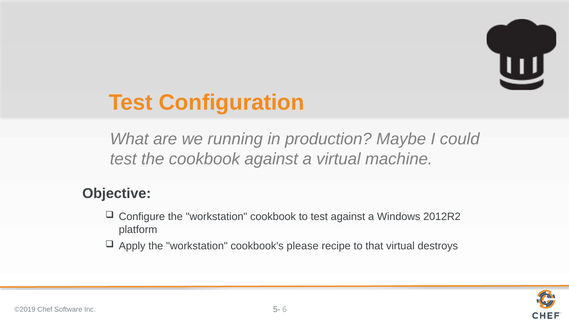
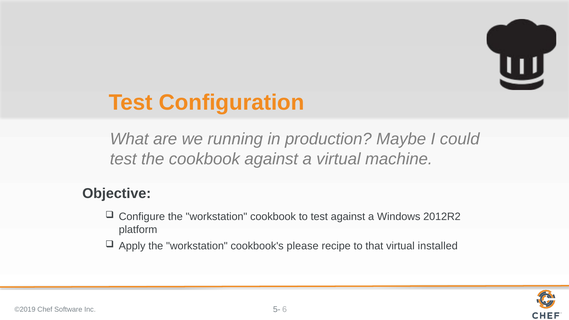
destroys: destroys -> installed
